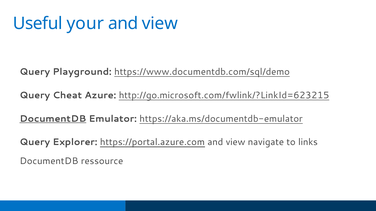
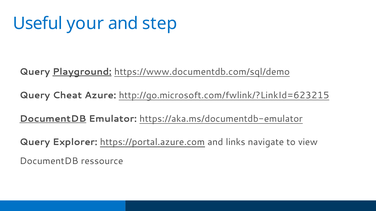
view at (160, 23): view -> step
Playground underline: none -> present
https://portal.azure.com and view: view -> links
links: links -> view
